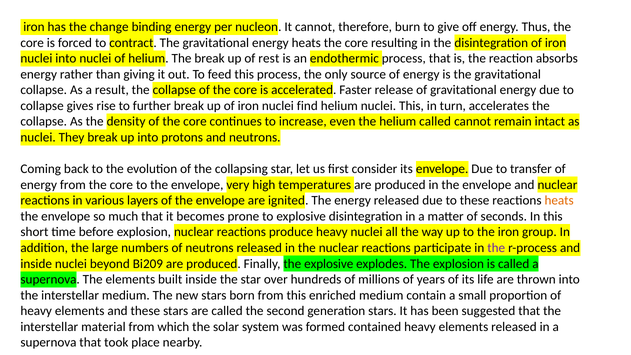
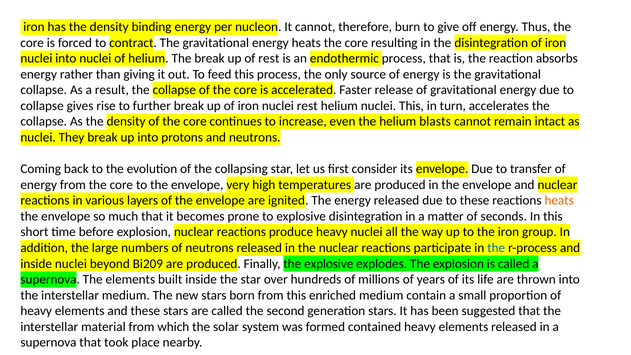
has the change: change -> density
nuclei find: find -> rest
helium called: called -> blasts
the at (496, 248) colour: purple -> blue
